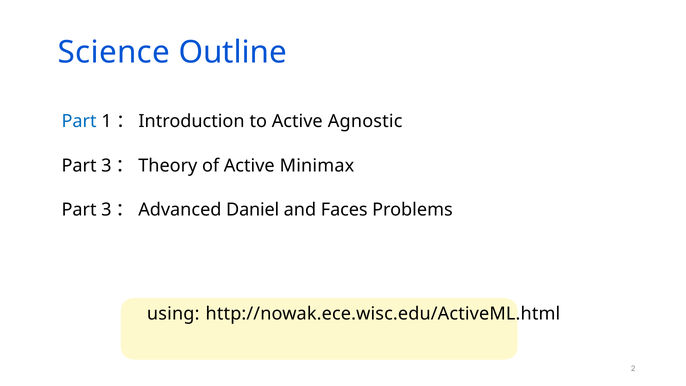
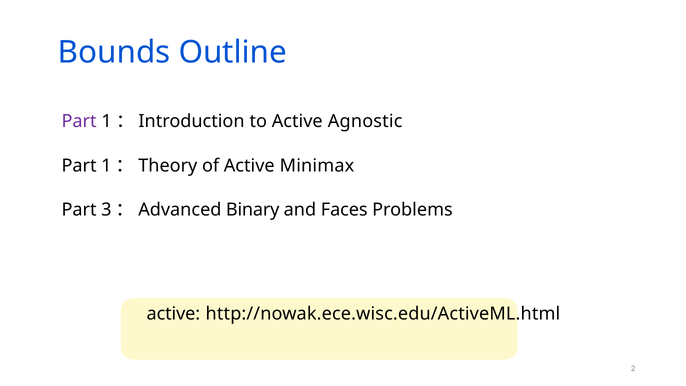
Science: Science -> Bounds
Part at (79, 121) colour: blue -> purple
3 at (106, 166): 3 -> 1
Daniel: Daniel -> Binary
using at (173, 314): using -> active
